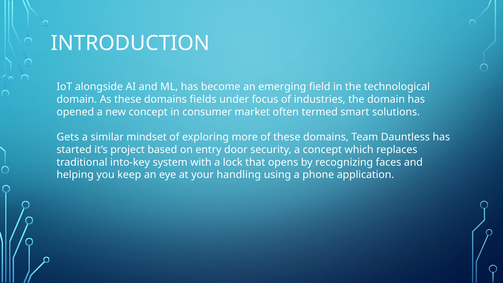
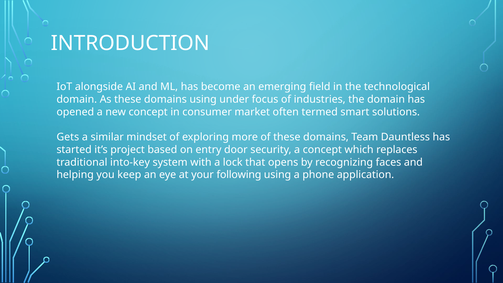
domains fields: fields -> using
handling: handling -> following
